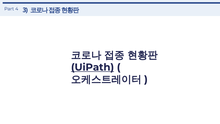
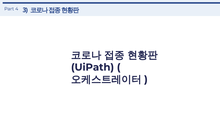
UiPath underline: present -> none
